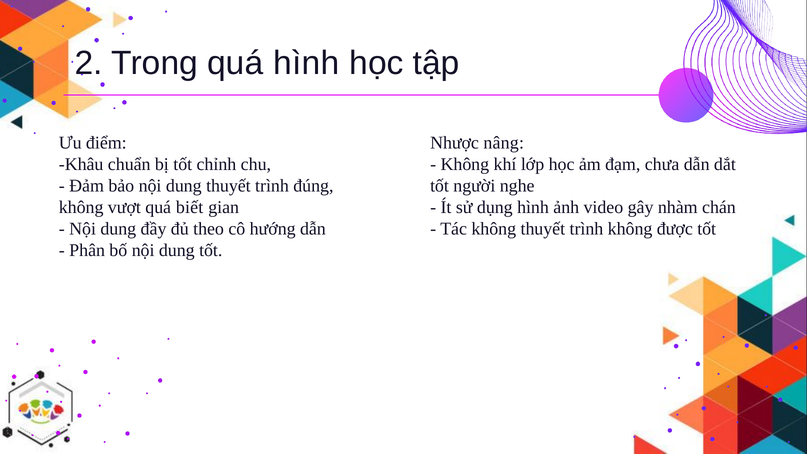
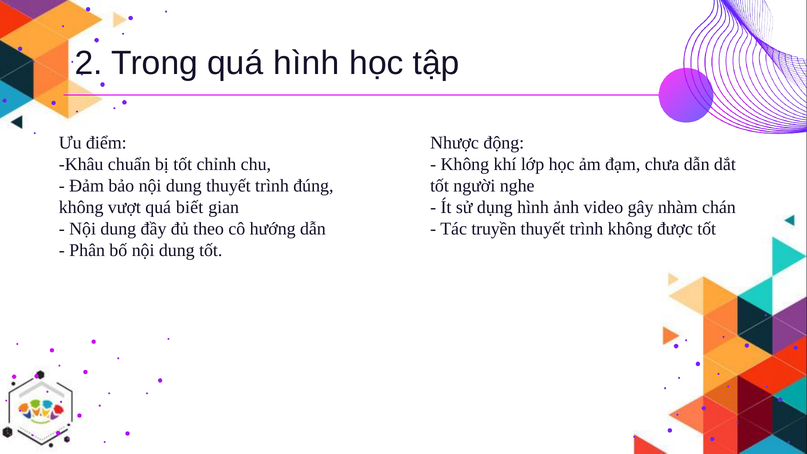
nâng: nâng -> động
Tác không: không -> truyền
